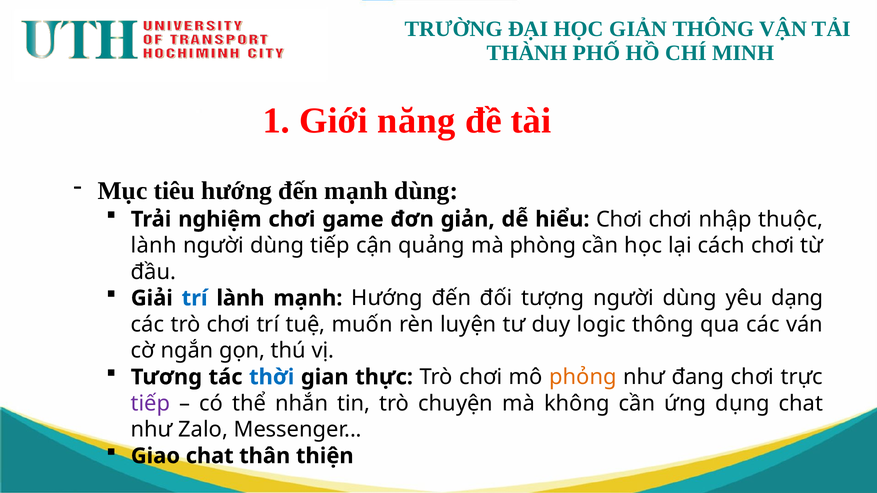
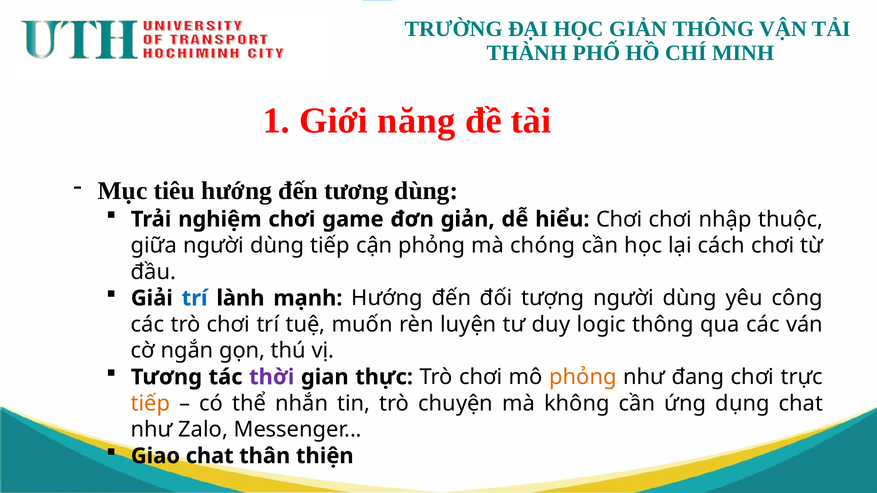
đến mạnh: mạnh -> tương
lành at (154, 246): lành -> giữa
cận quảng: quảng -> phỏng
phòng: phòng -> chóng
dạng: dạng -> công
thời colour: blue -> purple
tiếp at (151, 404) colour: purple -> orange
